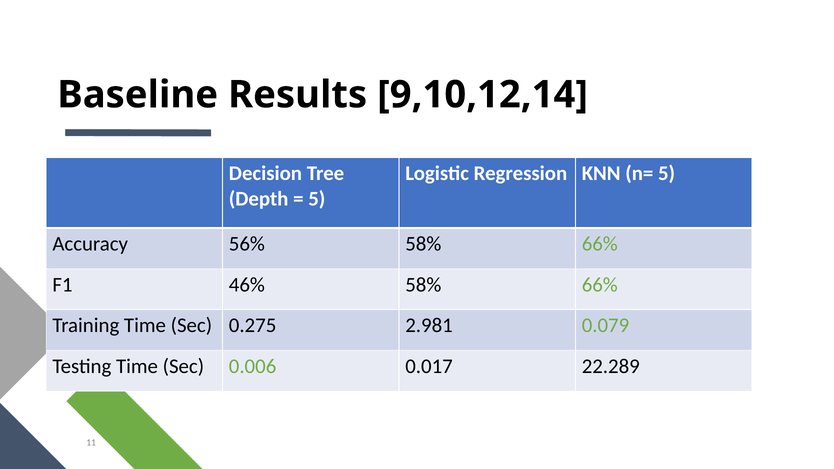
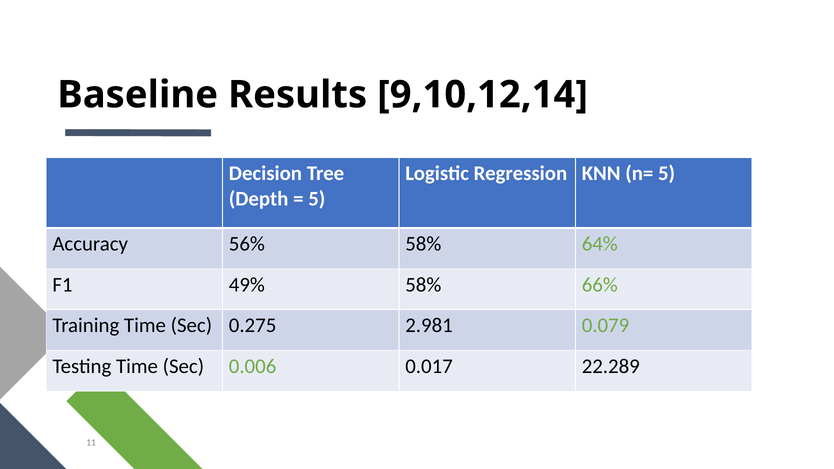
56% 58% 66%: 66% -> 64%
46%: 46% -> 49%
